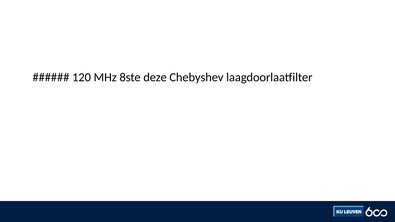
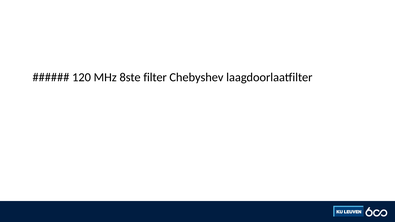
deze: deze -> filter
